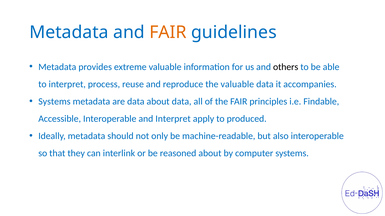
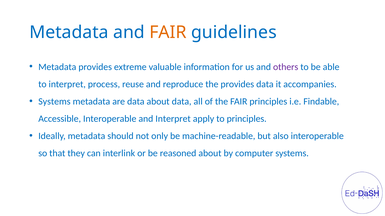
others colour: black -> purple
the valuable: valuable -> provides
to produced: produced -> principles
